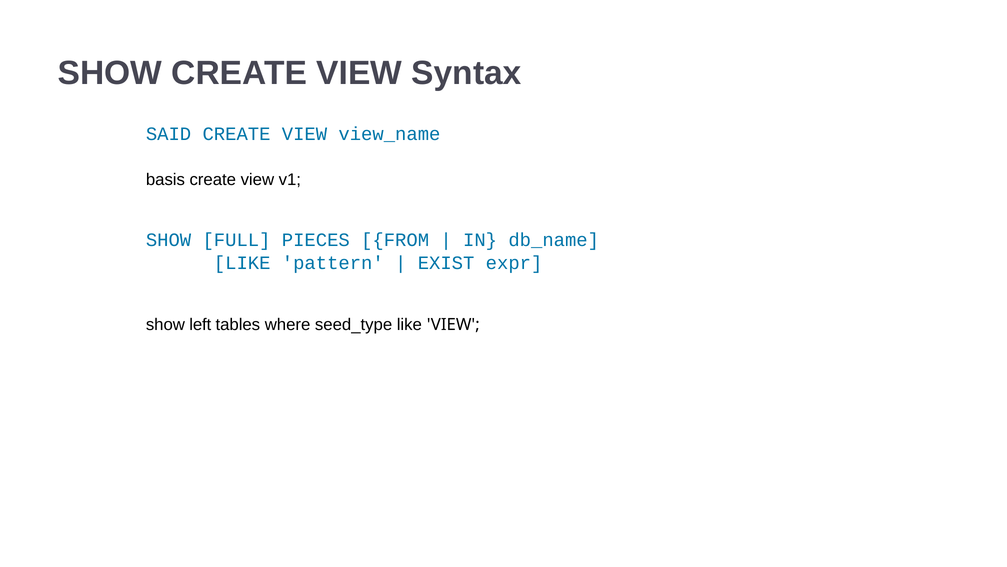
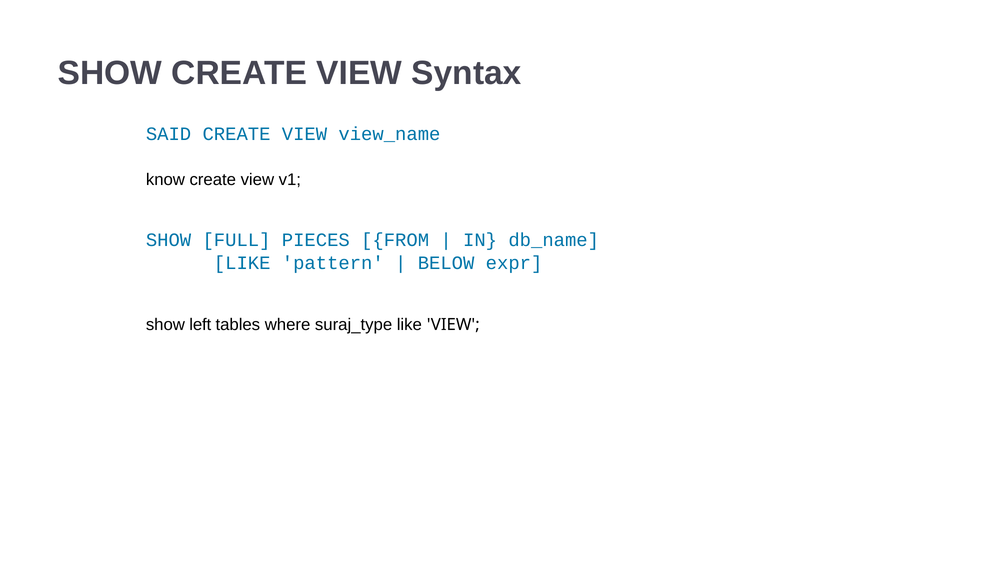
basis: basis -> know
EXIST: EXIST -> BELOW
seed_type: seed_type -> suraj_type
